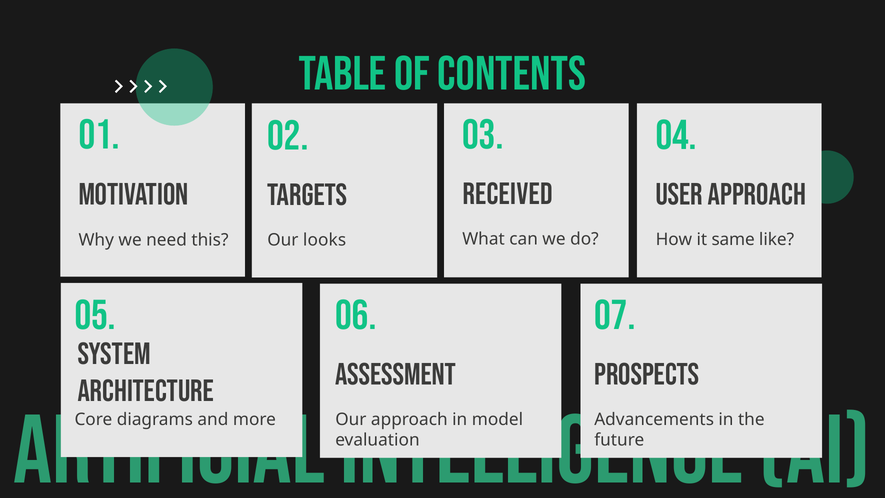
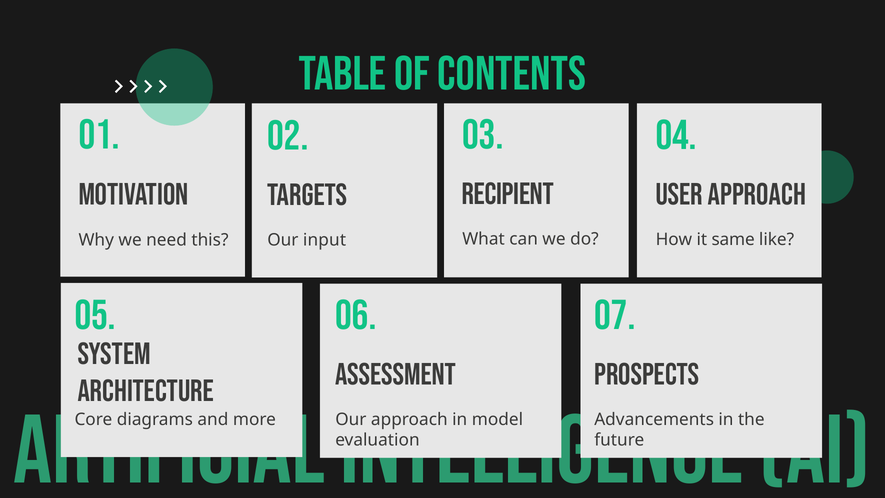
RECEIVED: RECEIVED -> RECIPIENT
looks: looks -> input
